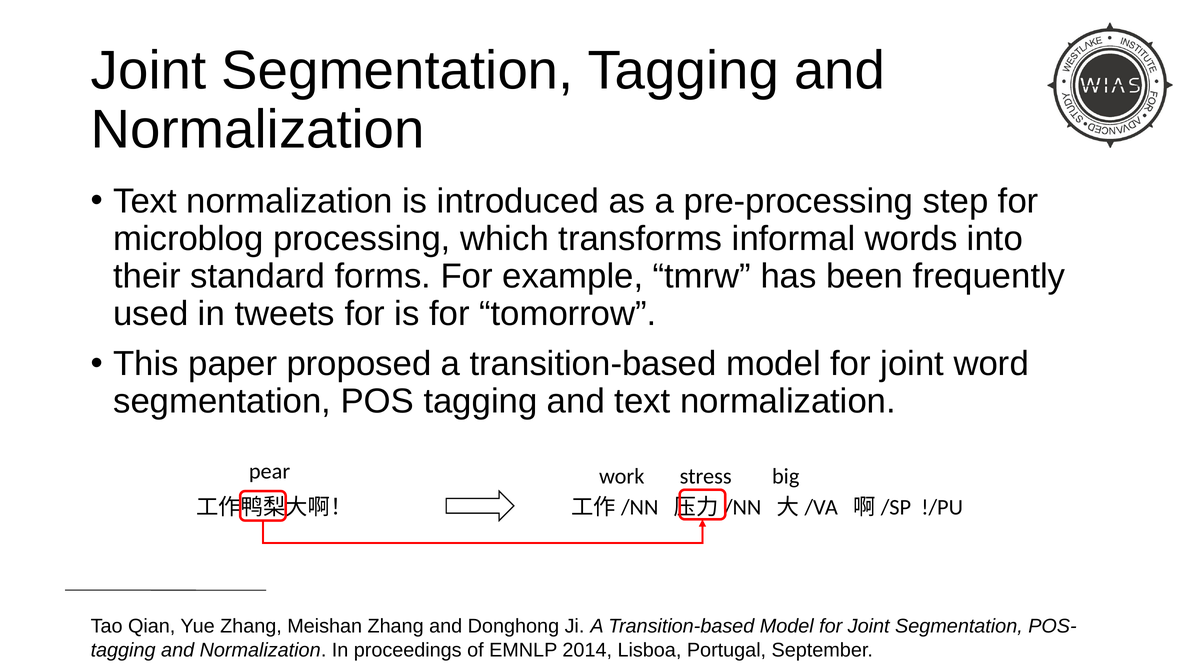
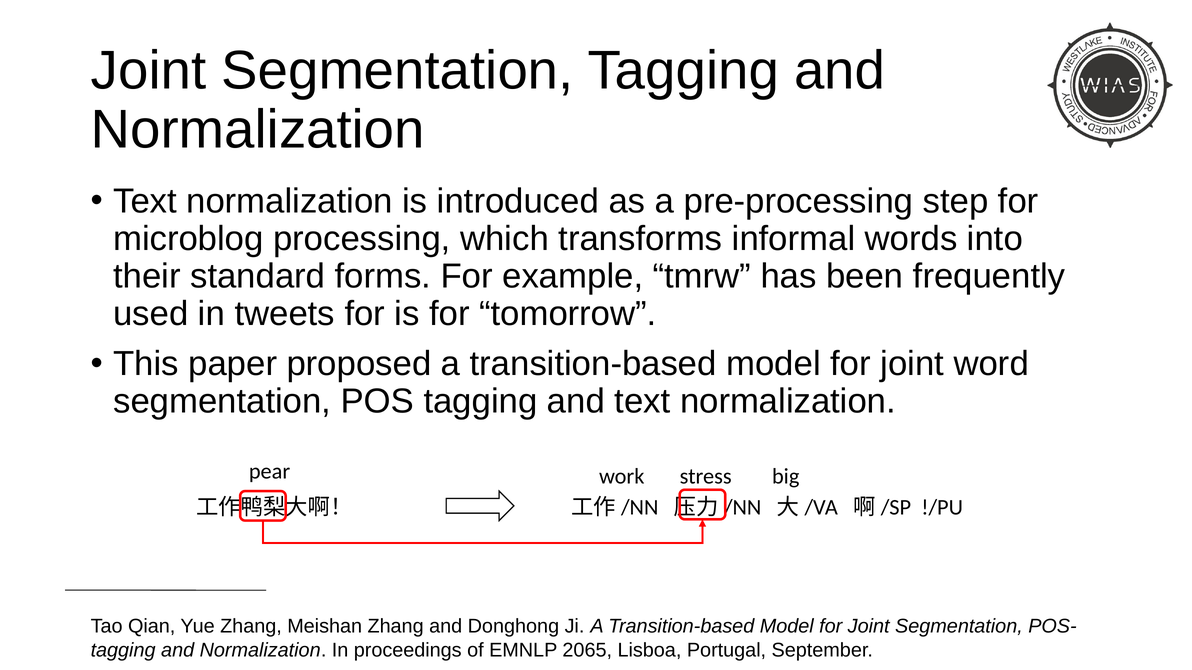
2014: 2014 -> 2065
